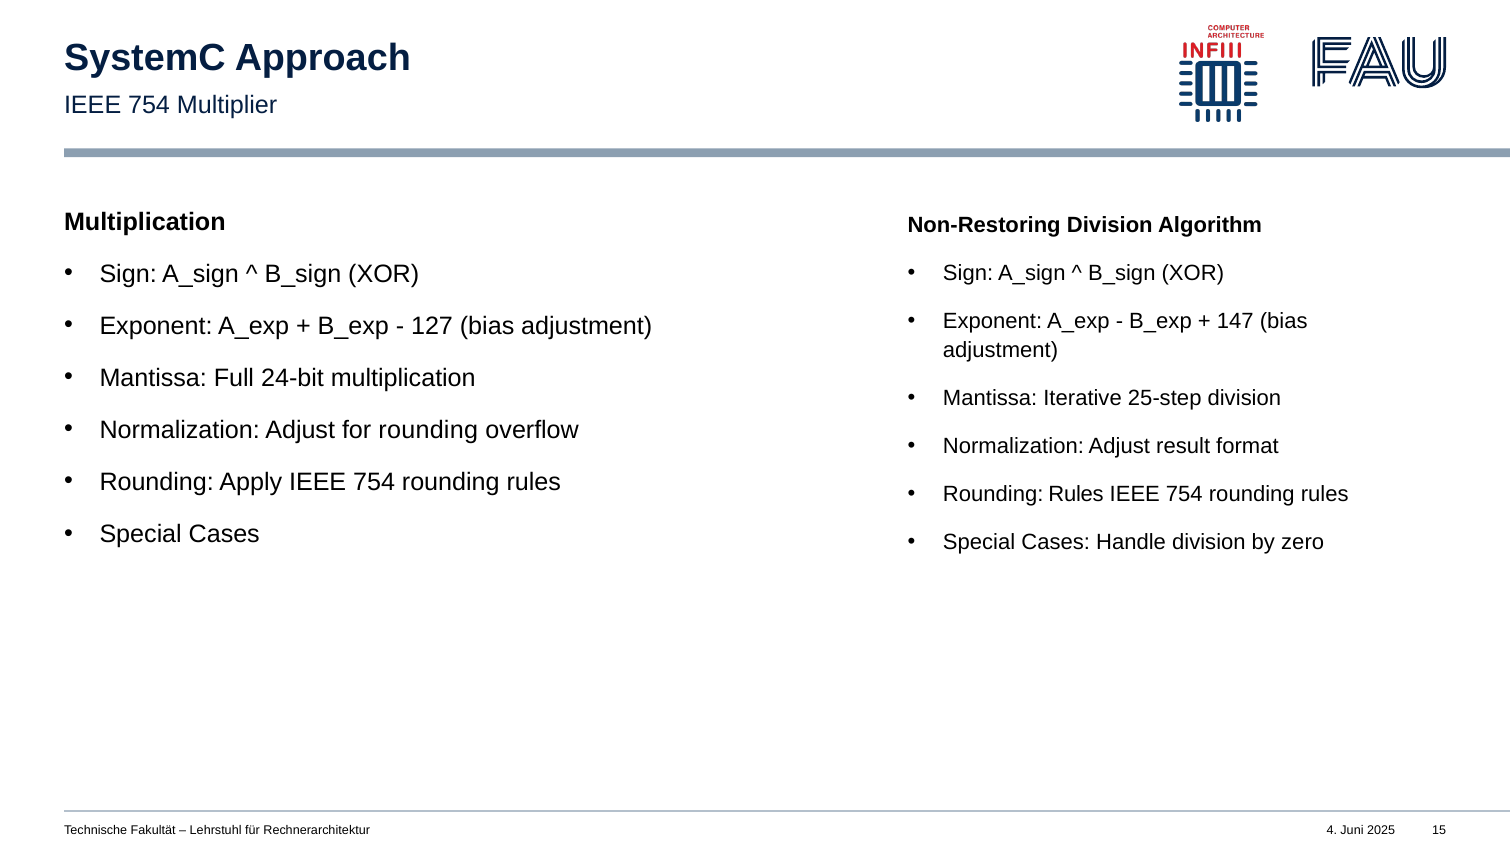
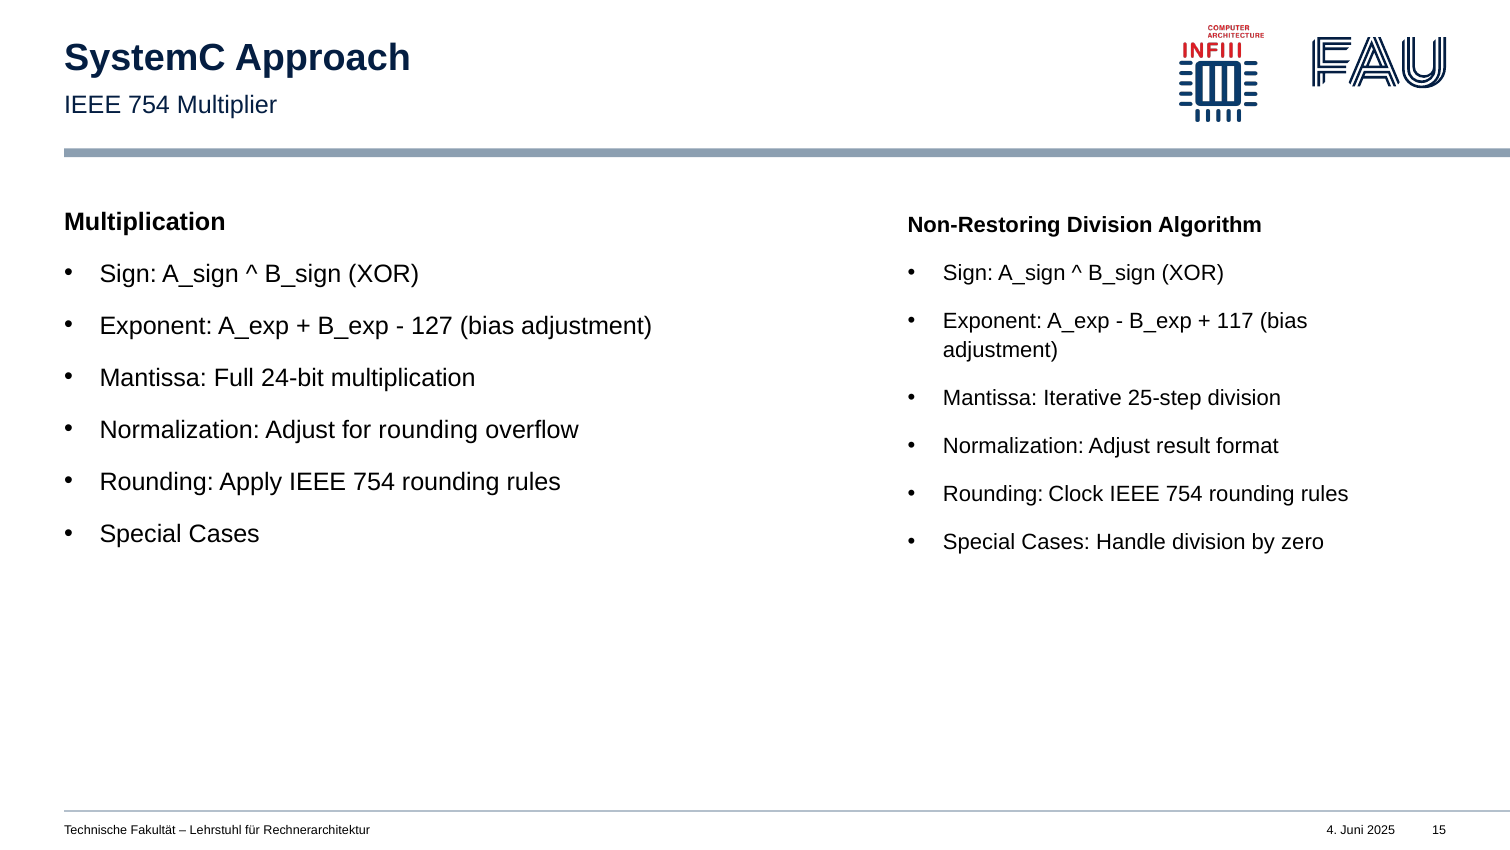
147: 147 -> 117
Rules at (1076, 494): Rules -> Clock
